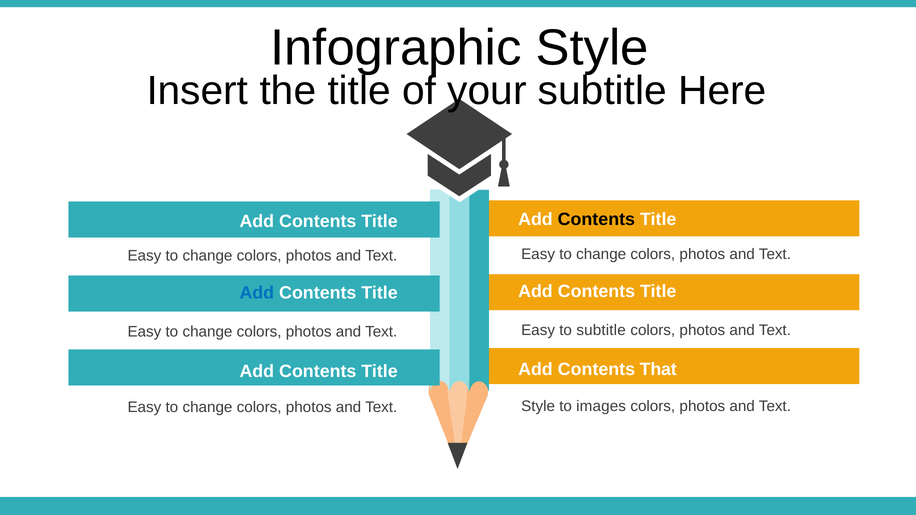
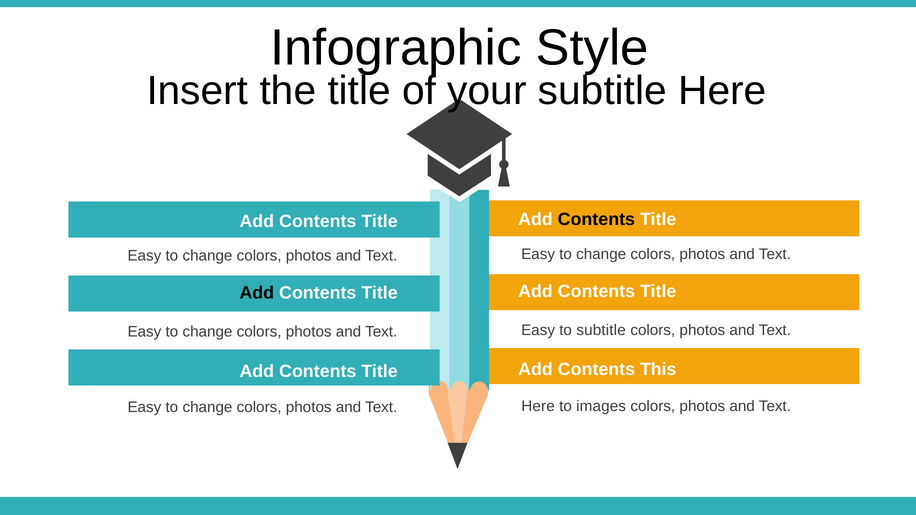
Add at (257, 293) colour: blue -> black
That: That -> This
Style at (538, 406): Style -> Here
